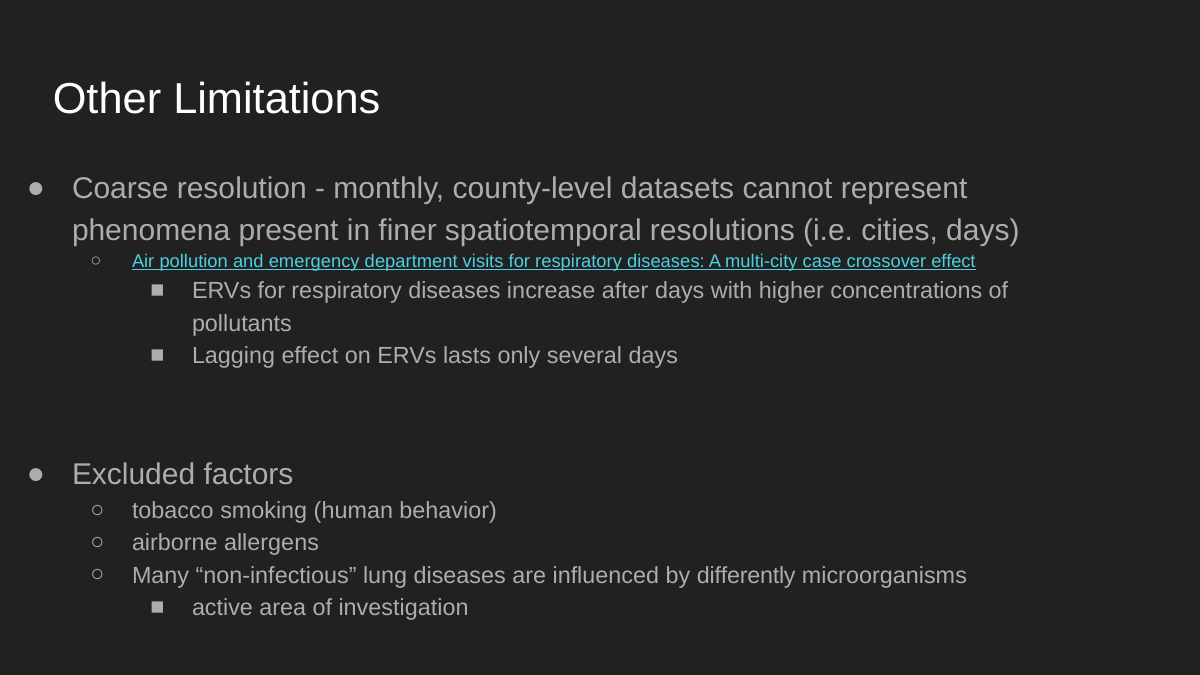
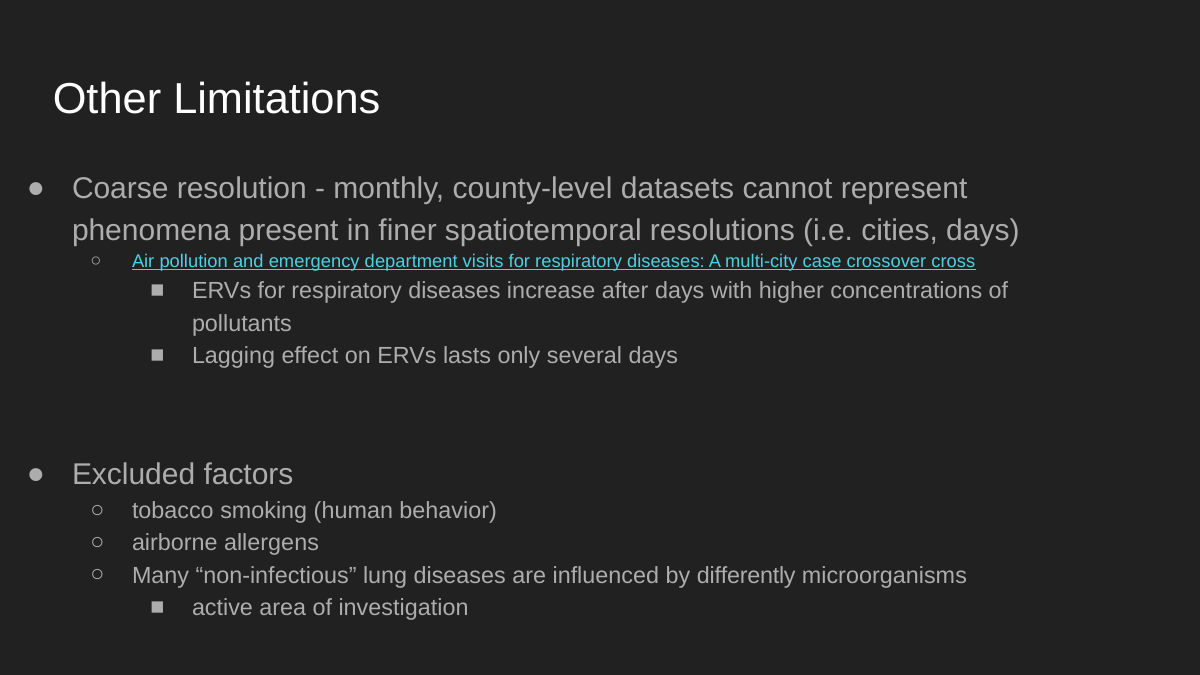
crossover effect: effect -> cross
